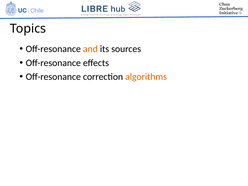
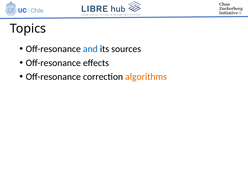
and colour: orange -> blue
